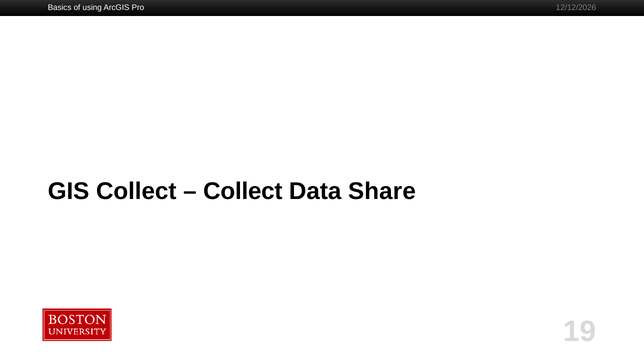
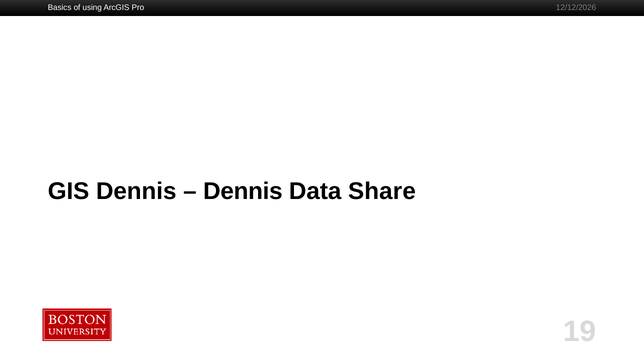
GIS Collect: Collect -> Dennis
Collect at (243, 192): Collect -> Dennis
